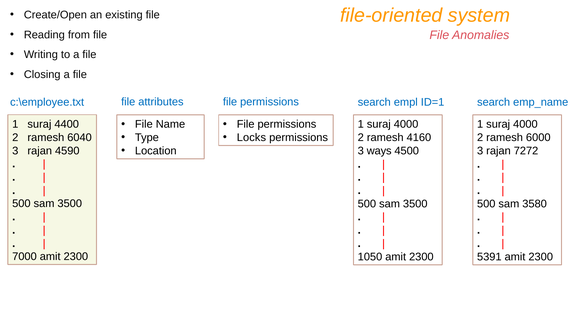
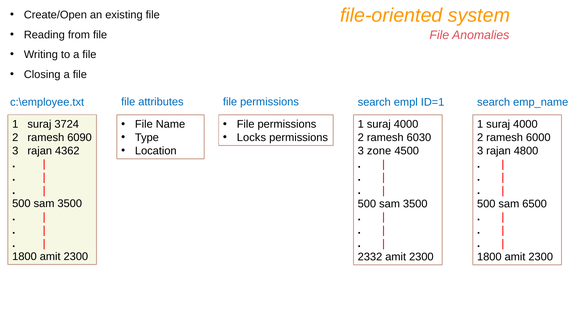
4400: 4400 -> 3724
6040: 6040 -> 6090
4160: 4160 -> 6030
4590: 4590 -> 4362
ways: ways -> zone
7272: 7272 -> 4800
3580: 3580 -> 6500
7000 at (24, 256): 7000 -> 1800
1050: 1050 -> 2332
5391 at (489, 257): 5391 -> 1800
